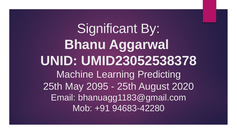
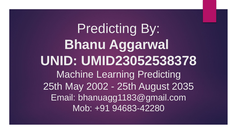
Significant at (107, 28): Significant -> Predicting
2095: 2095 -> 2002
2020: 2020 -> 2035
